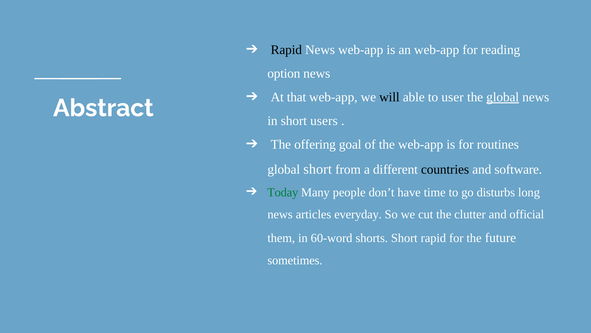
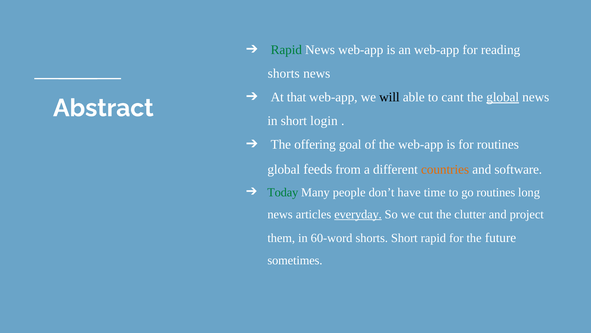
Rapid at (286, 50) colour: black -> green
option at (284, 73): option -> shorts
user: user -> cant
users: users -> login
global short: short -> feeds
countries colour: black -> orange
go disturbs: disturbs -> routines
everyday underline: none -> present
official: official -> project
